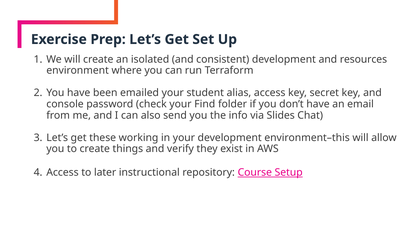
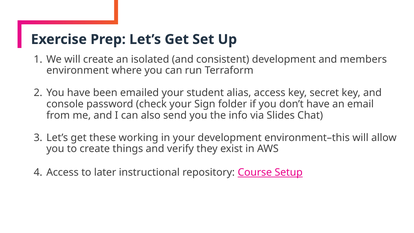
resources: resources -> members
Find: Find -> Sign
